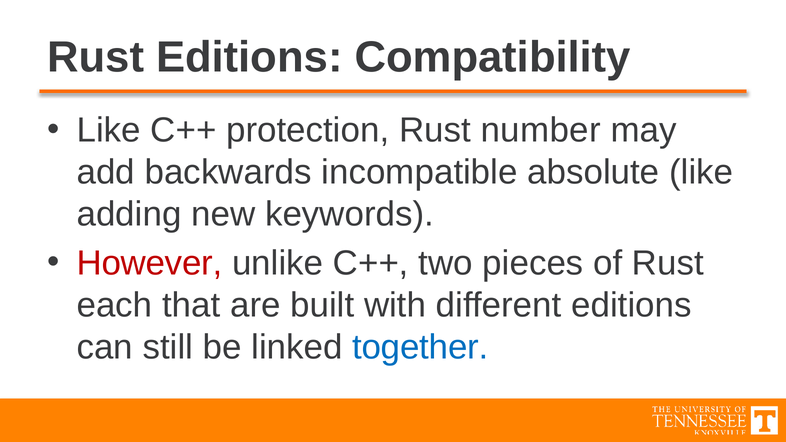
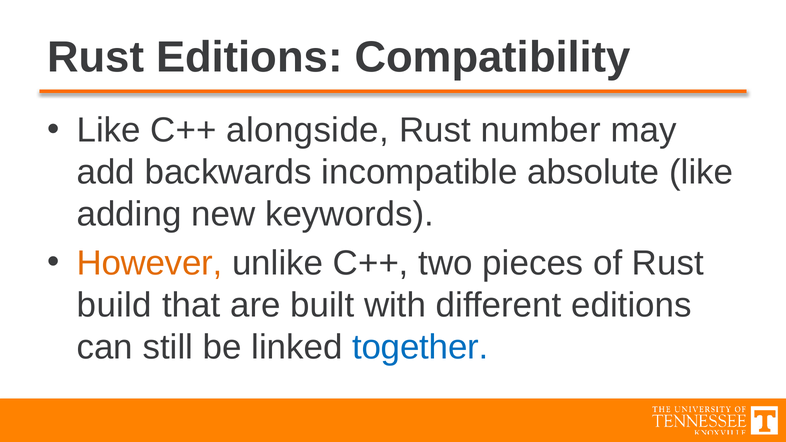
protection: protection -> alongside
However colour: red -> orange
each: each -> build
